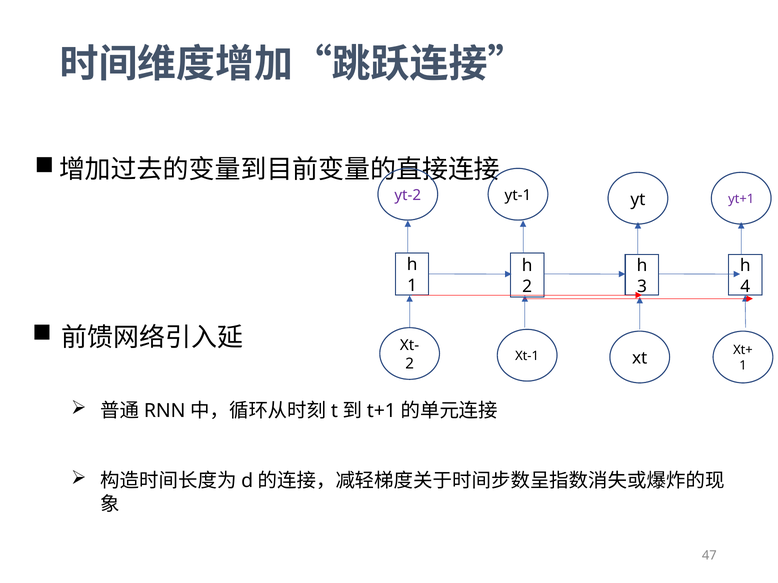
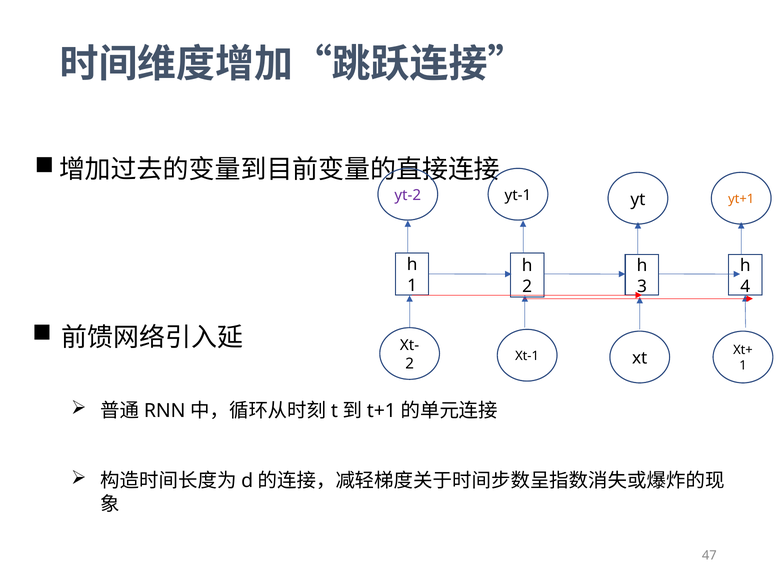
yt+1 colour: purple -> orange
